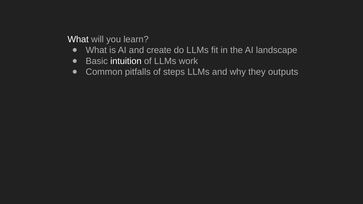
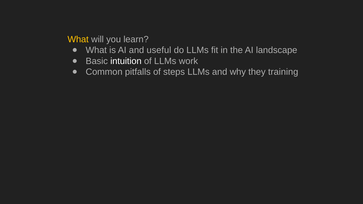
What at (78, 39) colour: white -> yellow
create: create -> useful
outputs: outputs -> training
